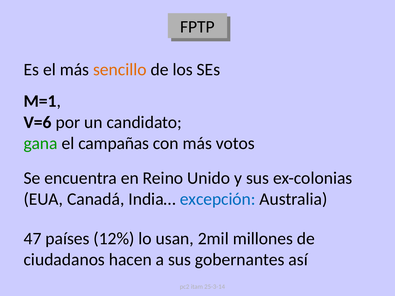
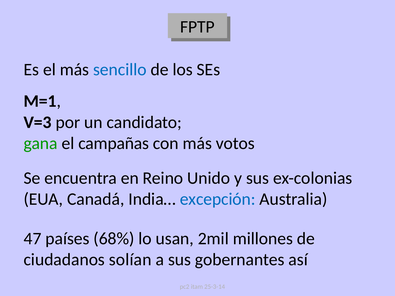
sencillo colour: orange -> blue
V=6: V=6 -> V=3
12%: 12% -> 68%
hacen: hacen -> solían
